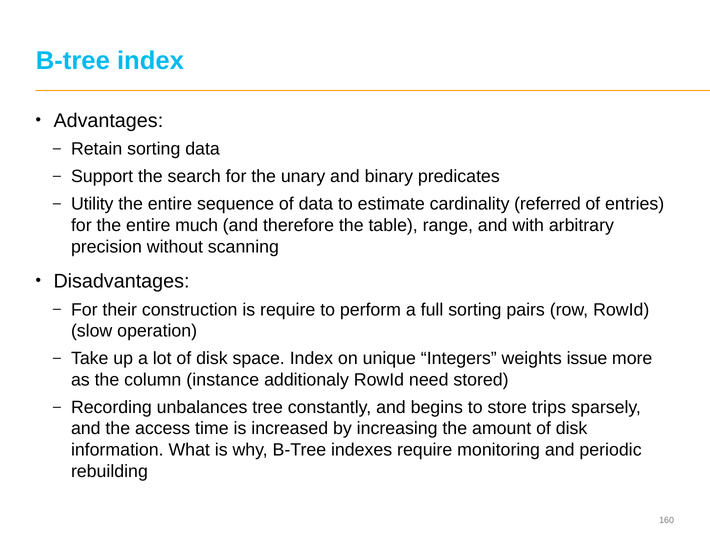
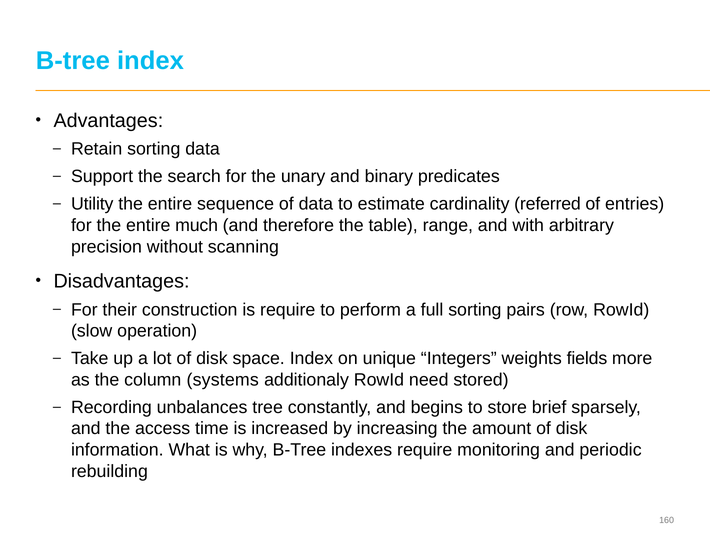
issue: issue -> fields
instance: instance -> systems
trips: trips -> brief
